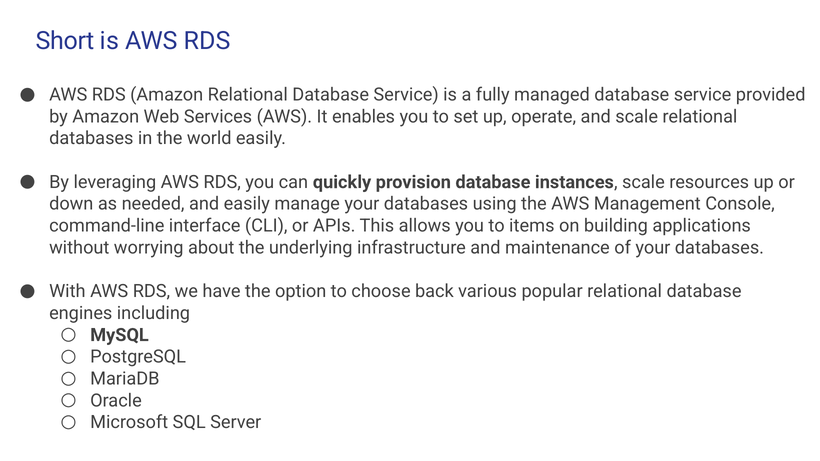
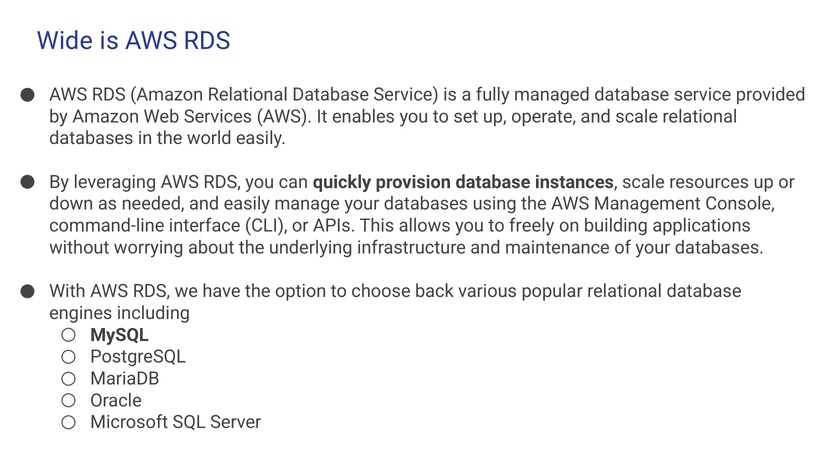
Short: Short -> Wide
items: items -> freely
